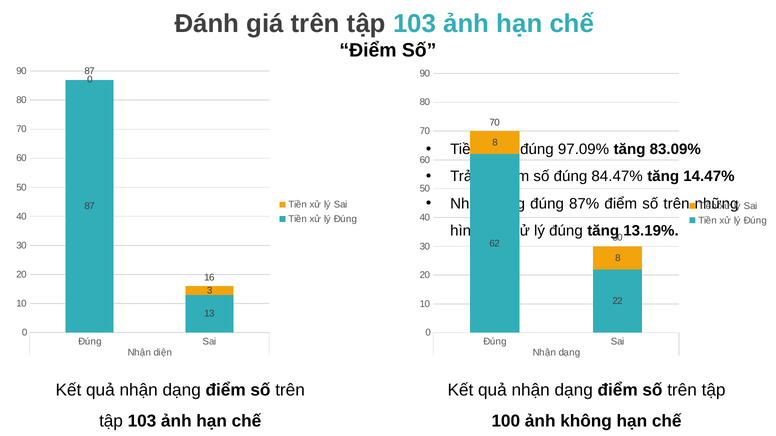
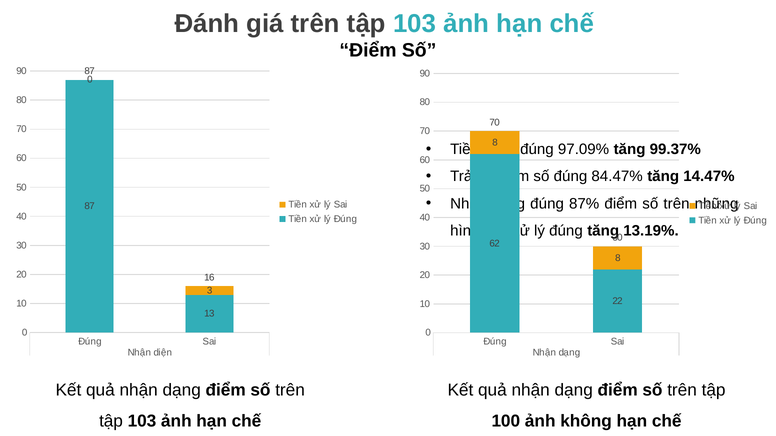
83.09%: 83.09% -> 99.37%
